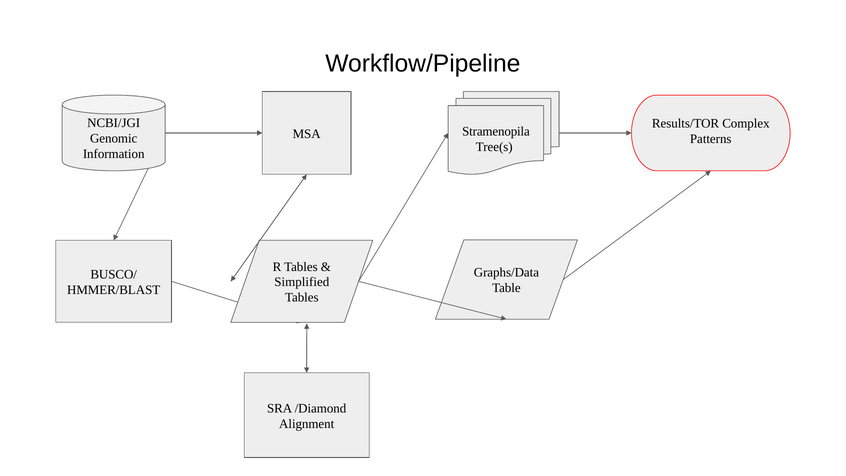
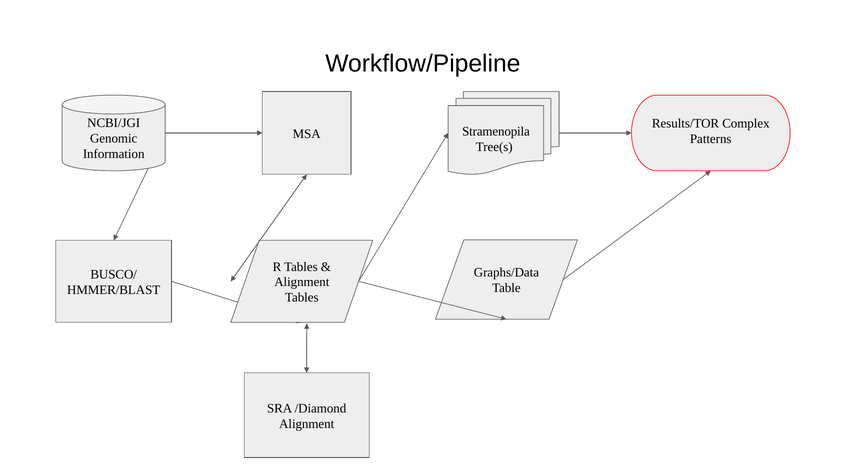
Simplified at (302, 282): Simplified -> Alignment
